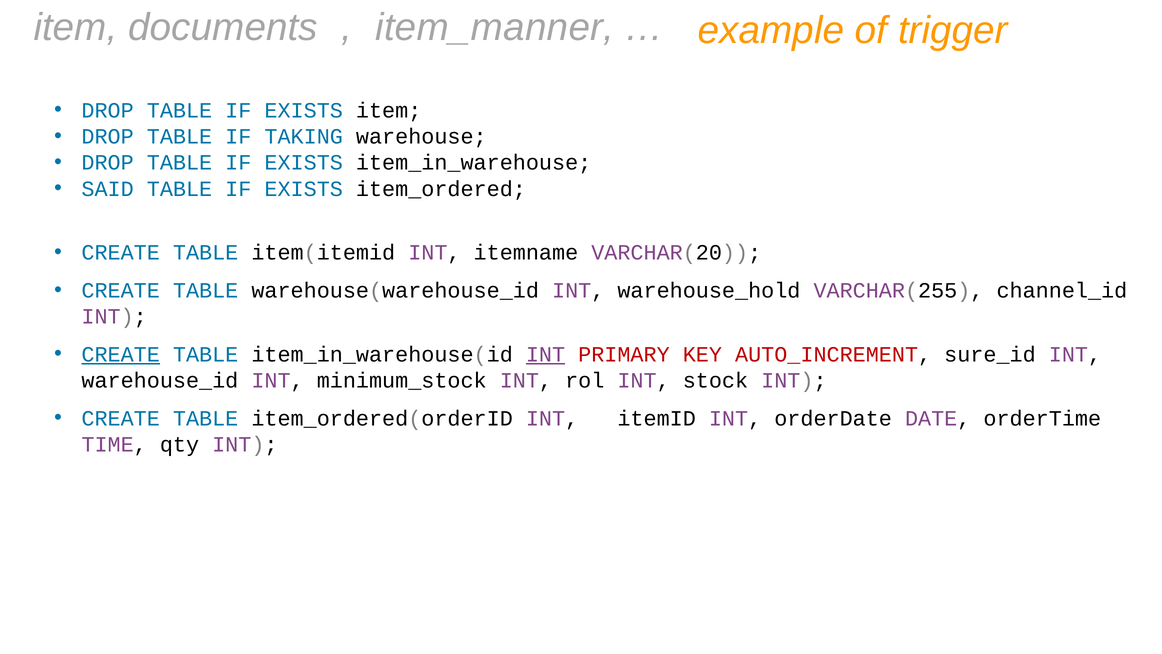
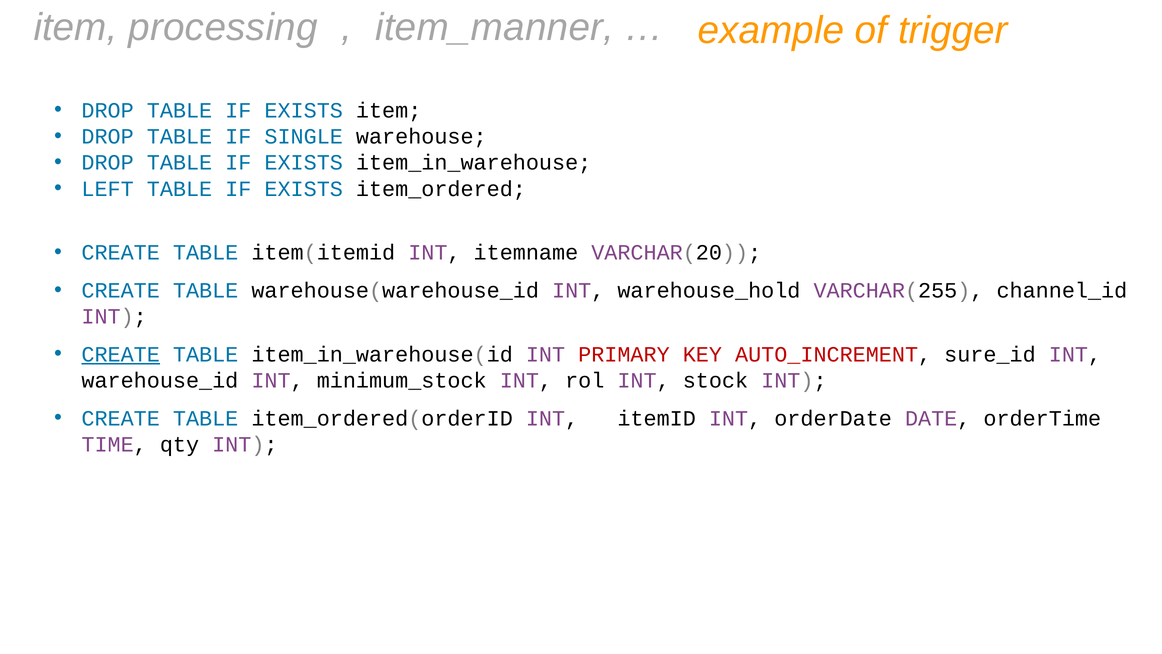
documents: documents -> processing
TAKING: TAKING -> SINGLE
SAID: SAID -> LEFT
INT at (546, 354) underline: present -> none
